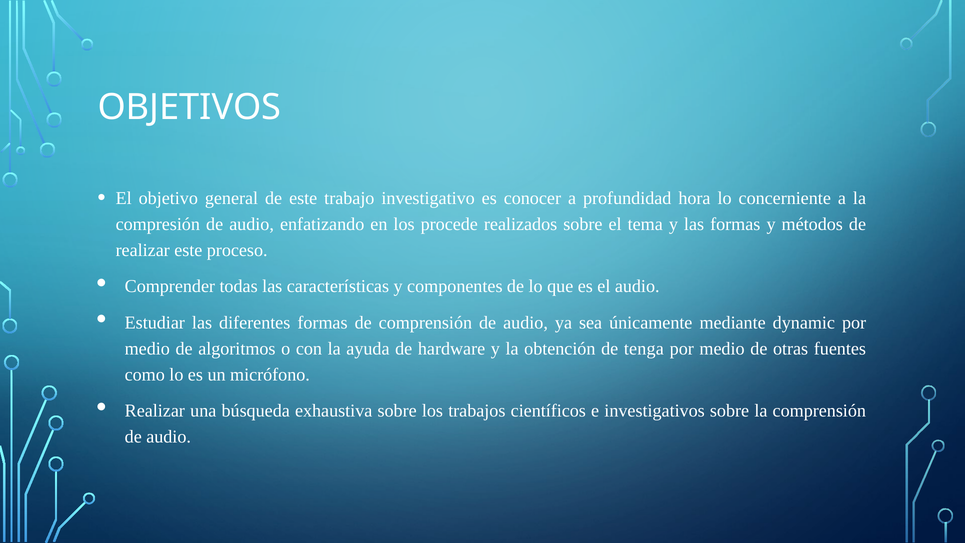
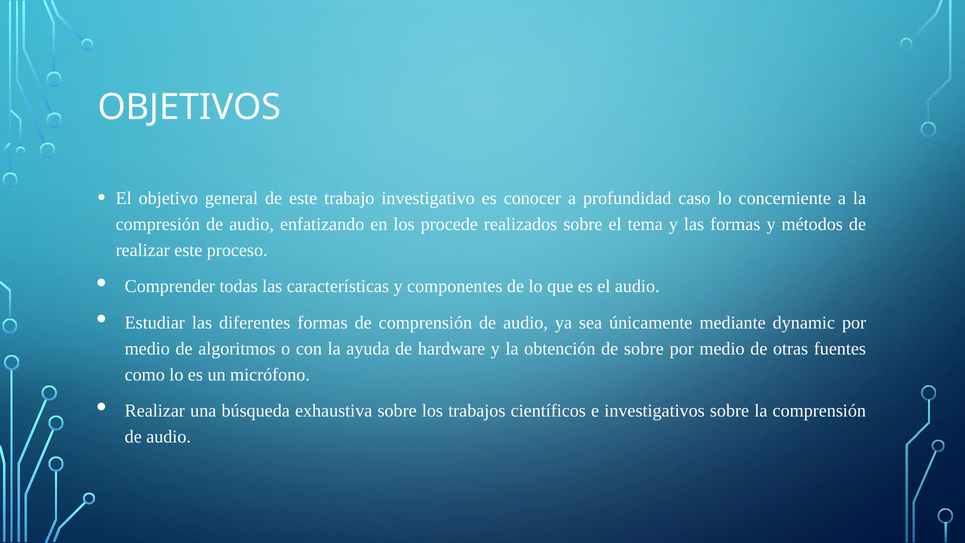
hora: hora -> caso
de tenga: tenga -> sobre
